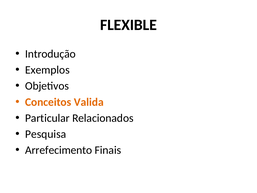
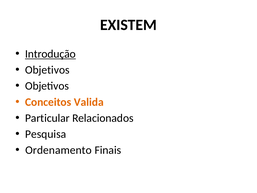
FLEXIBLE: FLEXIBLE -> EXISTEM
Introdução underline: none -> present
Exemplos at (47, 70): Exemplos -> Objetivos
Arrefecimento: Arrefecimento -> Ordenamento
